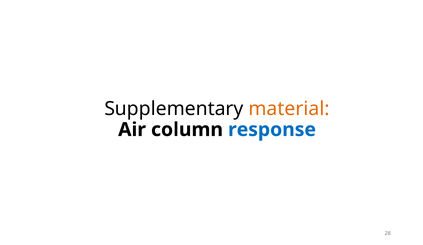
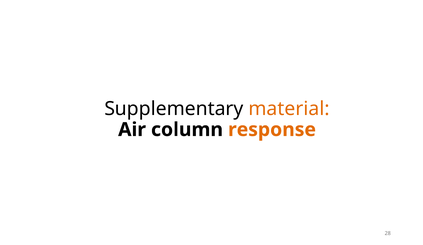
response colour: blue -> orange
